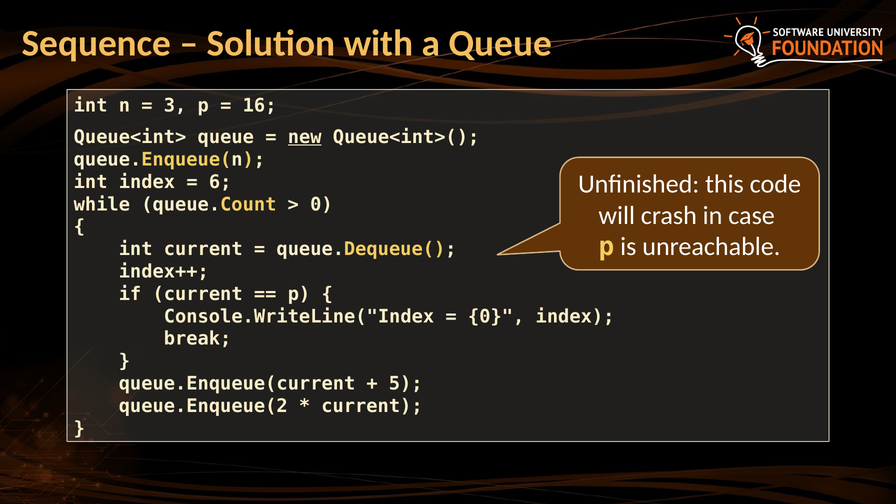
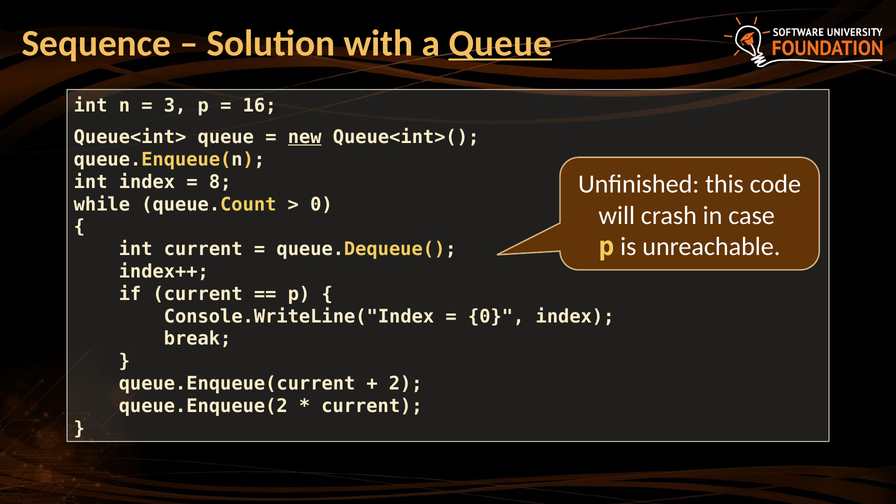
Queue at (500, 44) underline: none -> present
6: 6 -> 8
5: 5 -> 2
